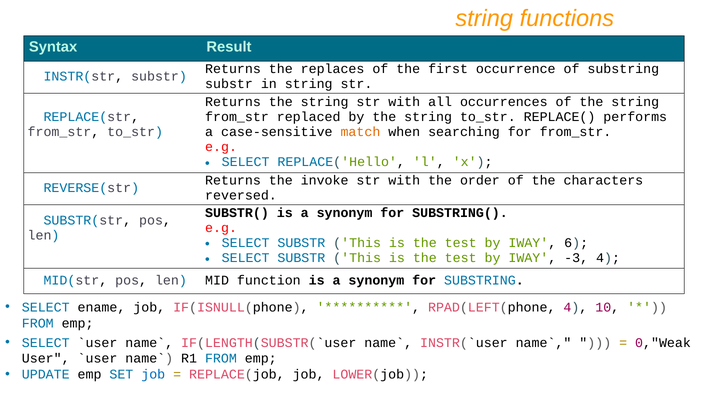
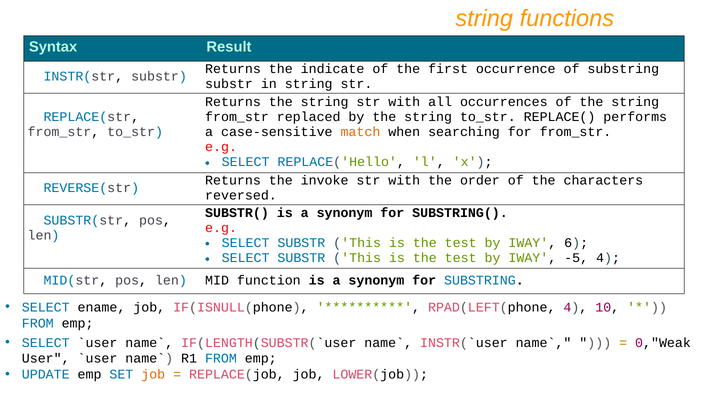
replaces: replaces -> indicate
-3: -3 -> -5
job at (153, 375) colour: blue -> orange
